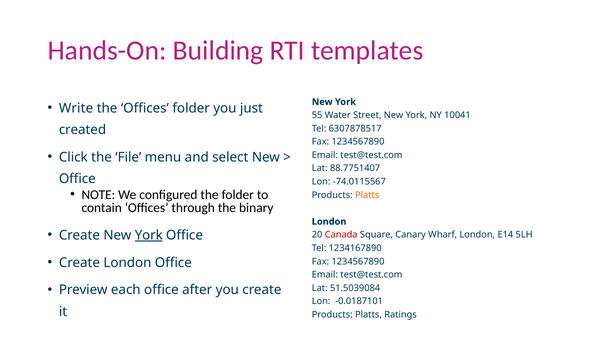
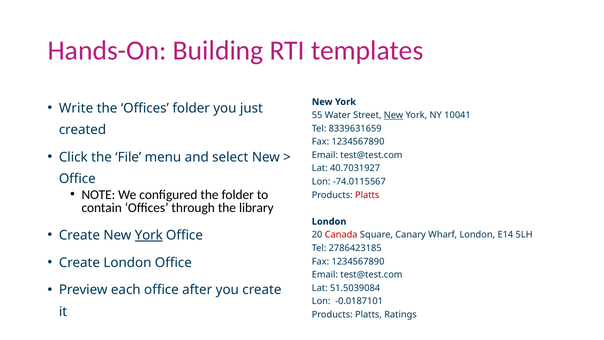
New at (394, 115) underline: none -> present
6307878517: 6307878517 -> 8339631659
88.7751407: 88.7751407 -> 40.7031927
Platts at (367, 195) colour: orange -> red
binary: binary -> library
1234167890: 1234167890 -> 2786423185
